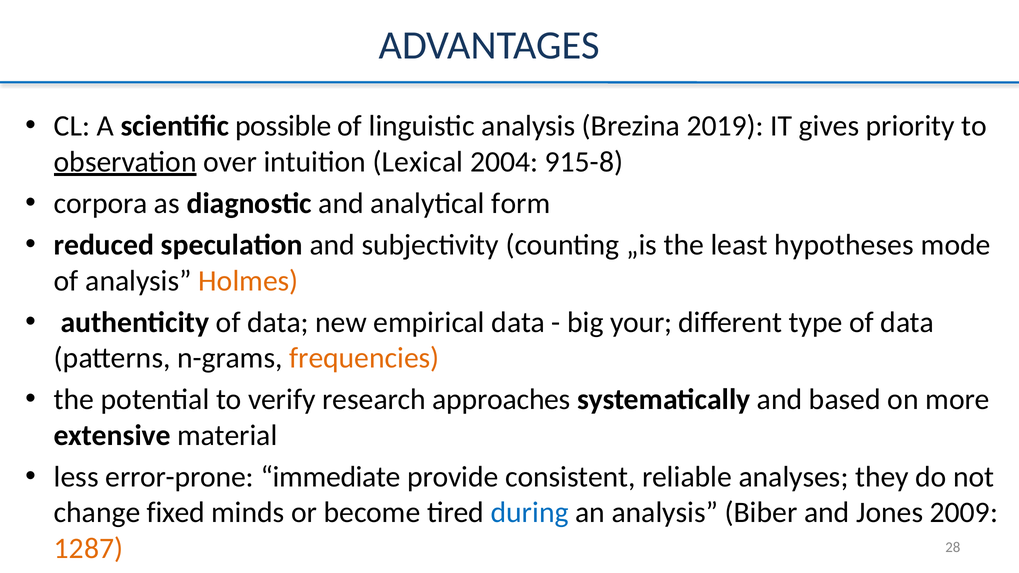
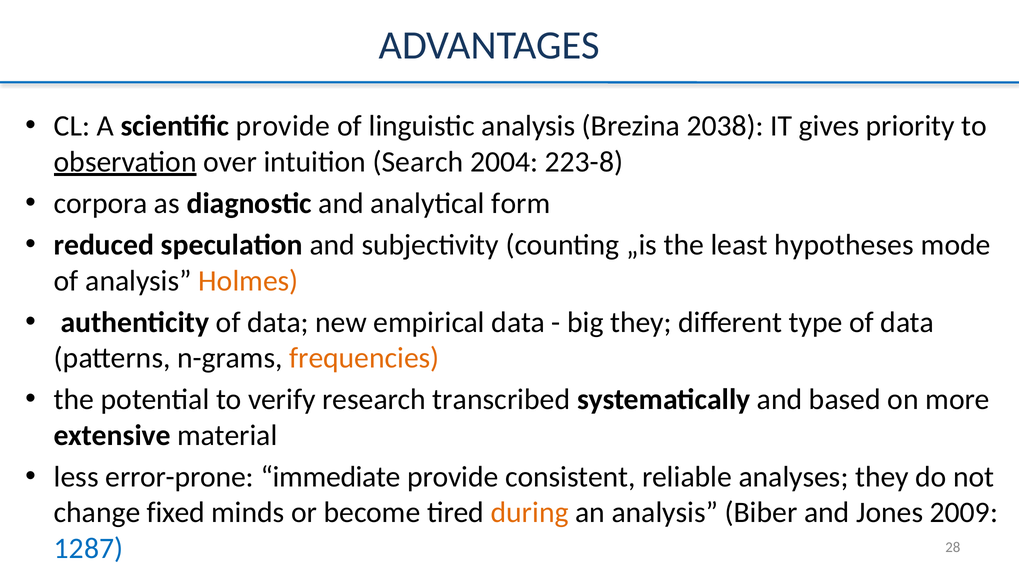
scientific possible: possible -> provide
2019: 2019 -> 2038
Lexical: Lexical -> Search
915-8: 915-8 -> 223-8
big your: your -> they
approaches: approaches -> transcribed
during colour: blue -> orange
1287 colour: orange -> blue
